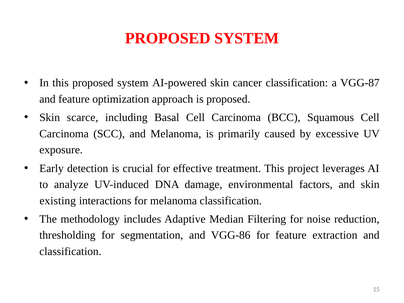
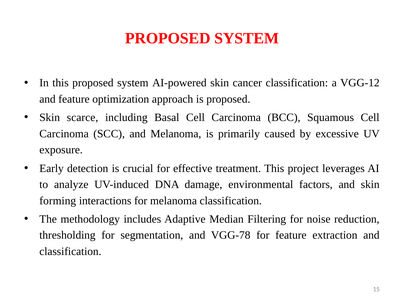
VGG-87: VGG-87 -> VGG-12
existing: existing -> forming
VGG-86: VGG-86 -> VGG-78
